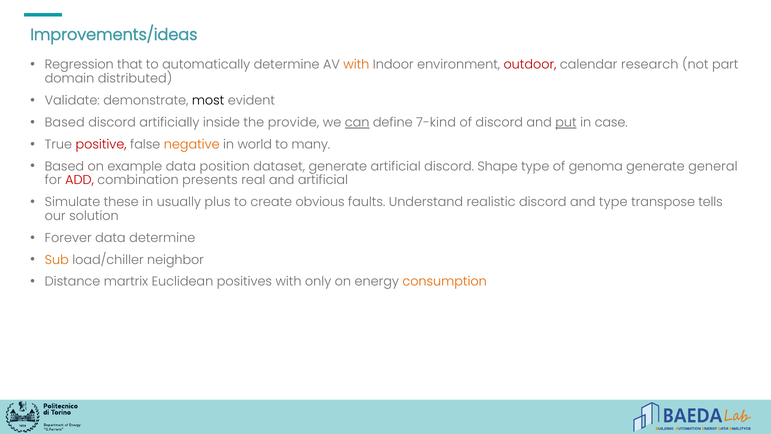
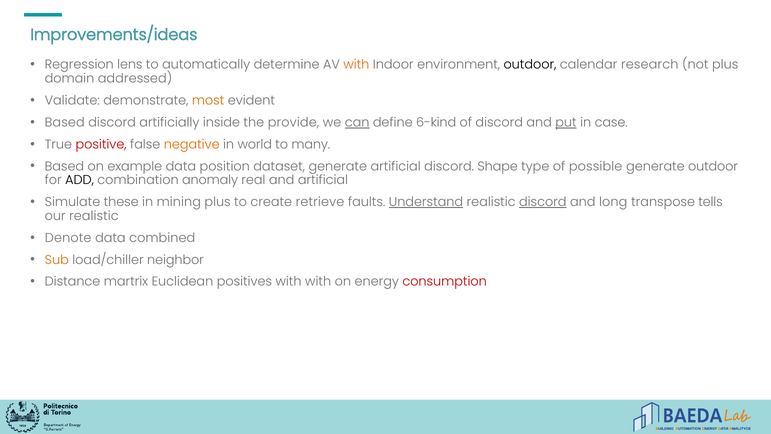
that: that -> lens
outdoor at (530, 65) colour: red -> black
not part: part -> plus
distributed: distributed -> addressed
most colour: black -> orange
7-kind: 7-kind -> 6-kind
genoma: genoma -> possible
generate general: general -> outdoor
ADD colour: red -> black
presents: presents -> anomaly
usually: usually -> mining
obvious: obvious -> retrieve
Understand underline: none -> present
discord at (543, 202) underline: none -> present
and type: type -> long
our solution: solution -> realistic
Forever: Forever -> Denote
data determine: determine -> combined
with only: only -> with
consumption colour: orange -> red
